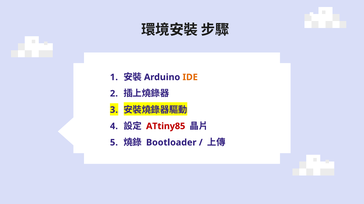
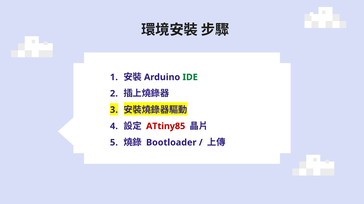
IDE colour: orange -> green
